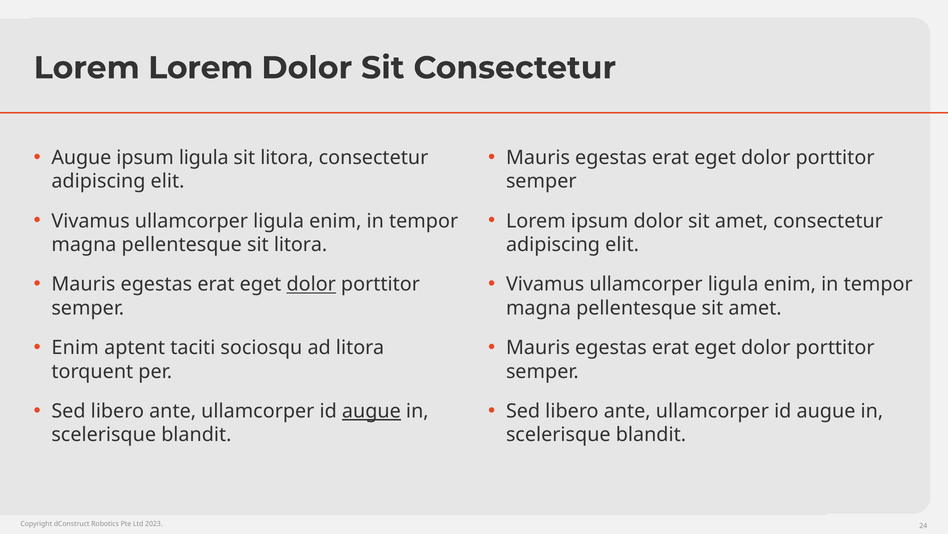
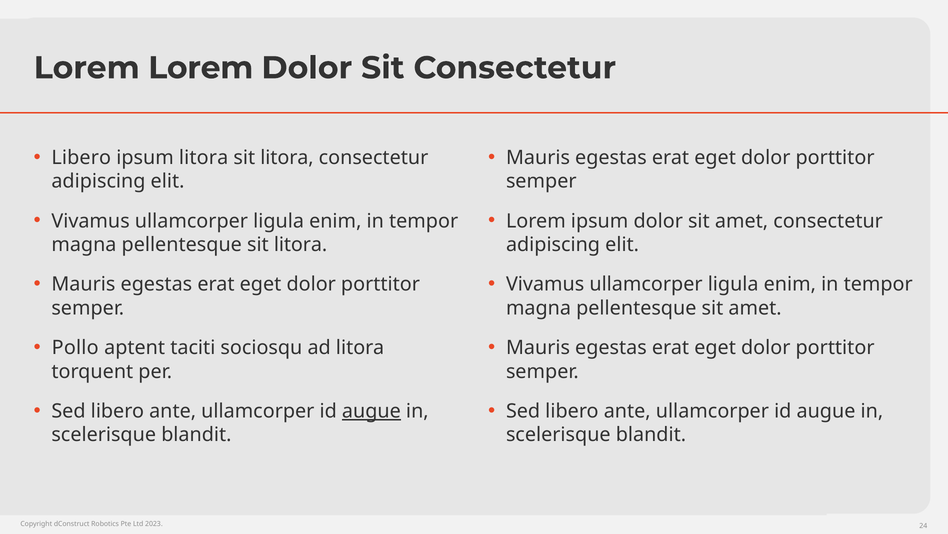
Augue at (81, 157): Augue -> Libero
ipsum ligula: ligula -> litora
dolor at (311, 284) underline: present -> none
Enim at (75, 347): Enim -> Pollo
